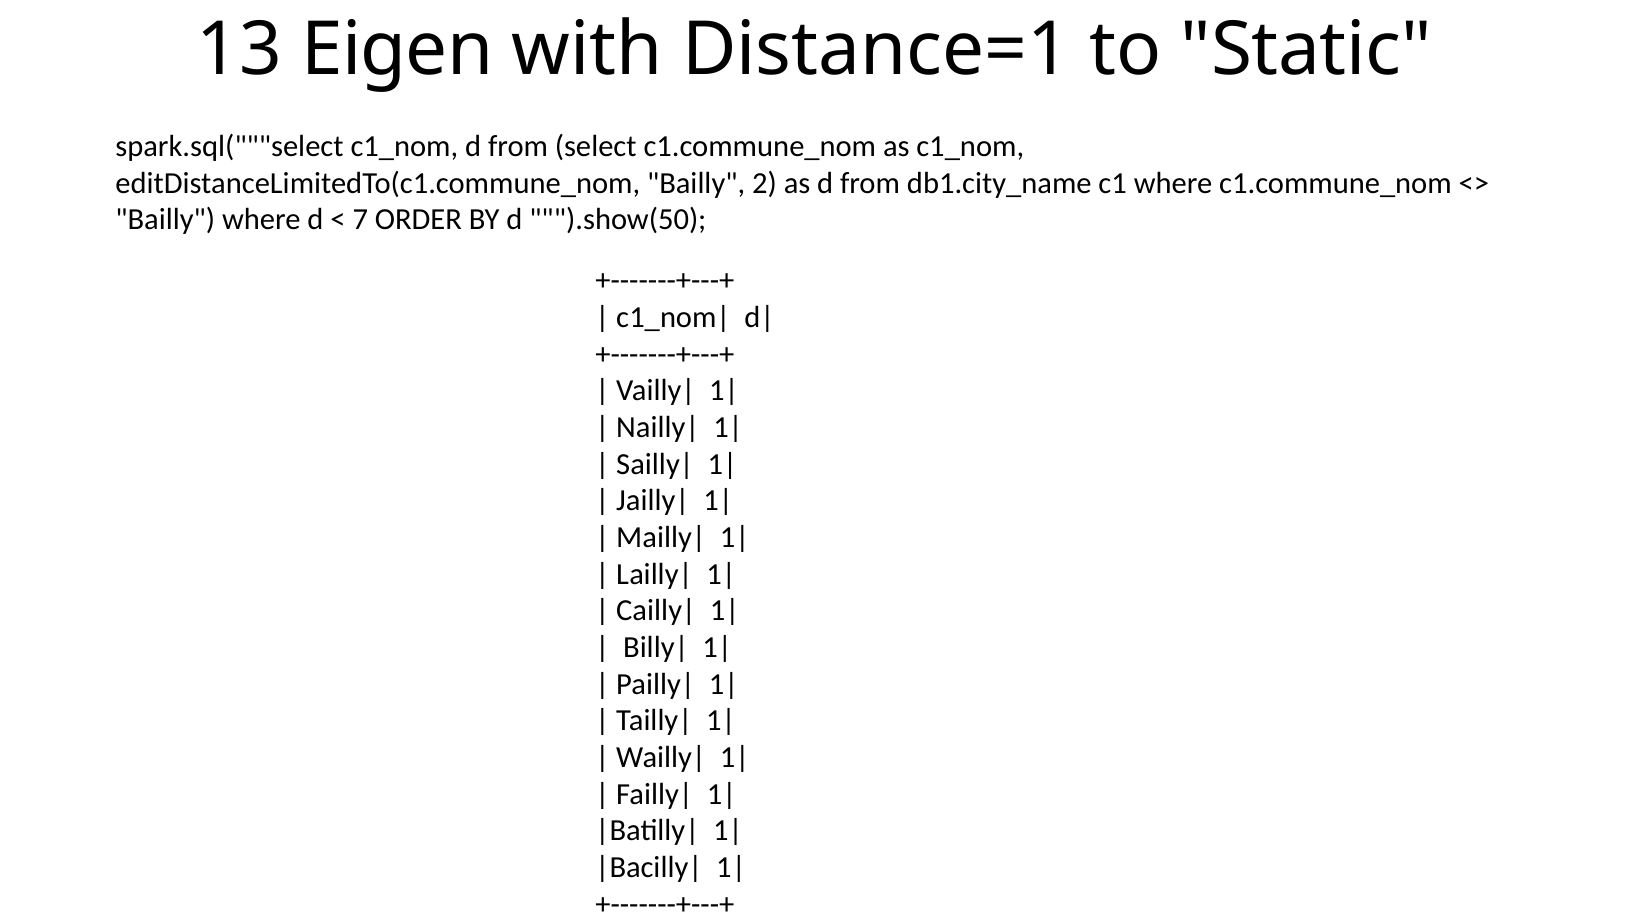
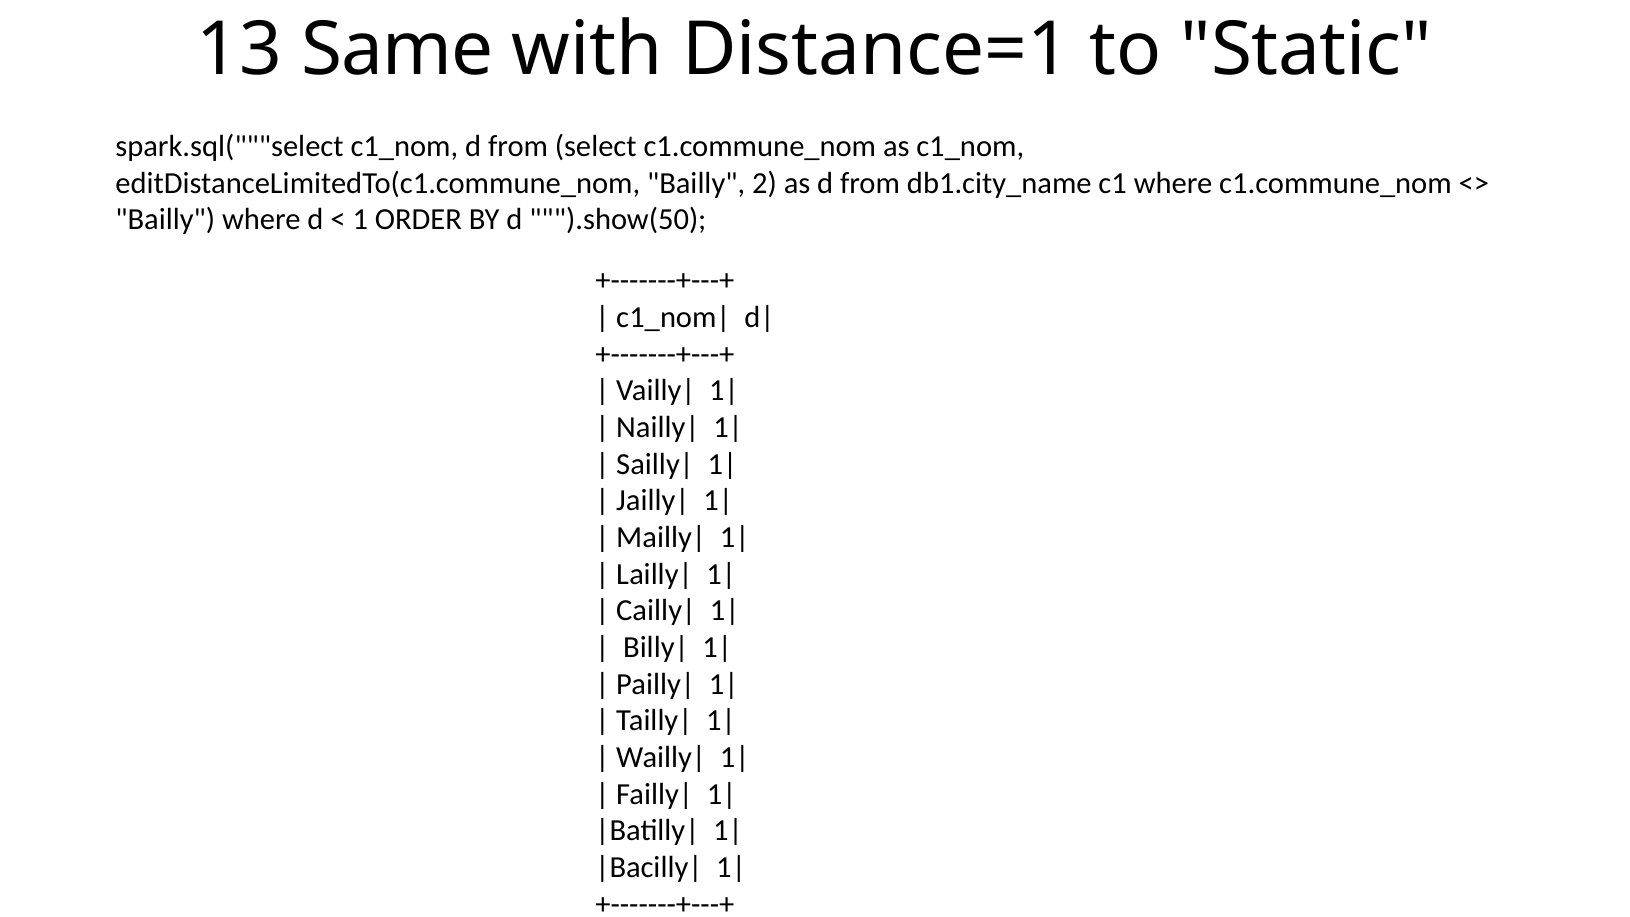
Eigen: Eigen -> Same
7: 7 -> 1
